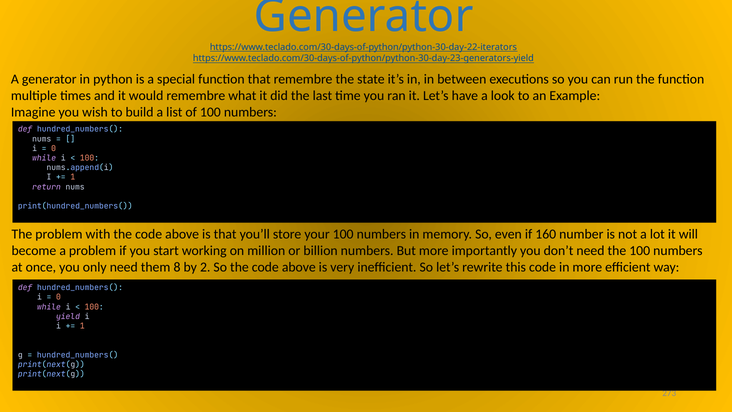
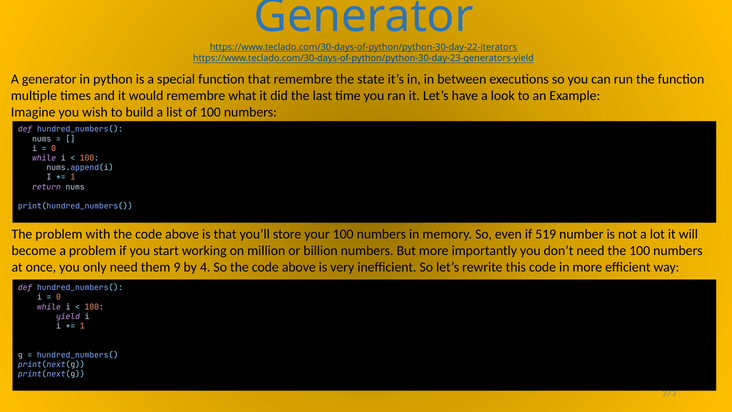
160: 160 -> 519
8: 8 -> 9
2: 2 -> 4
